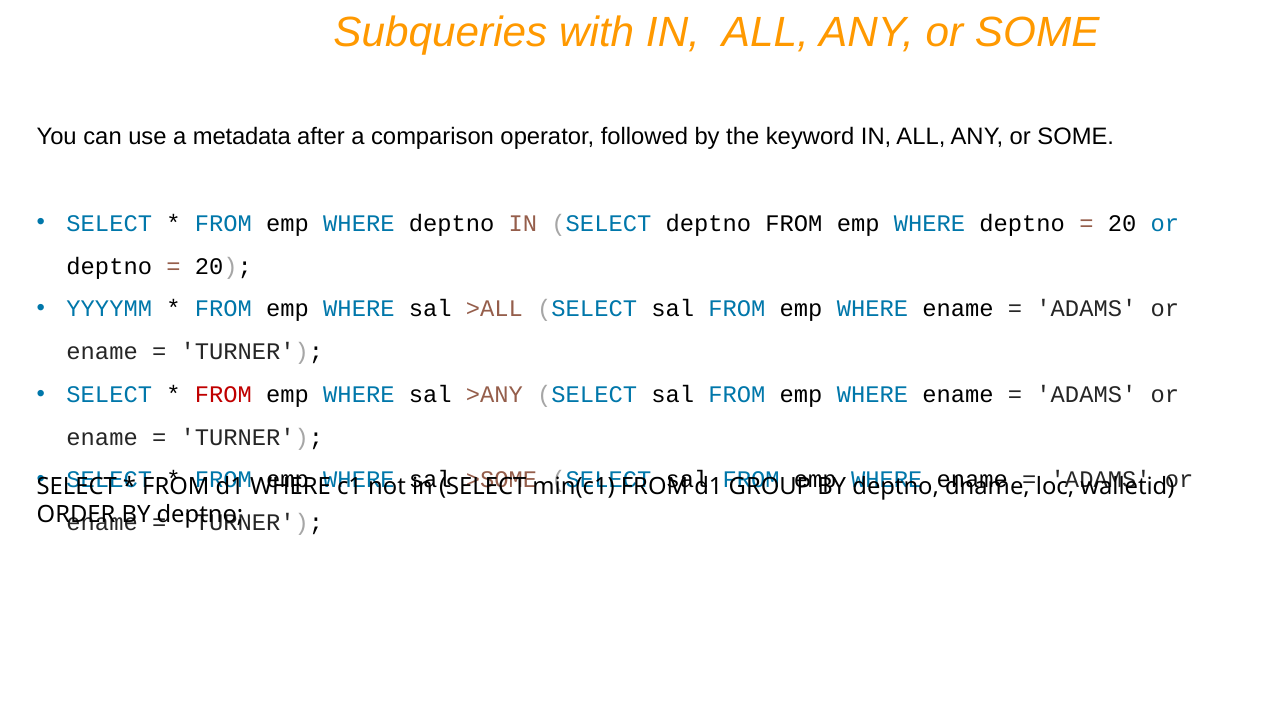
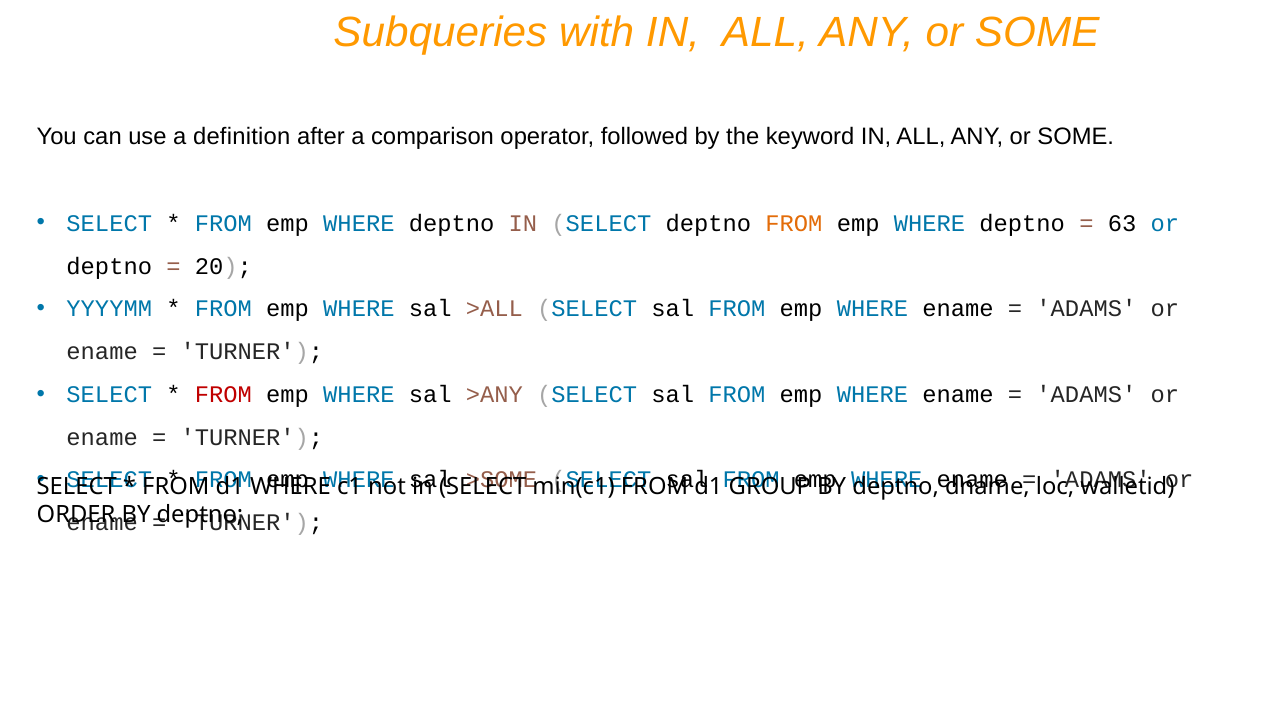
metadata: metadata -> definition
FROM at (794, 223) colour: black -> orange
20 at (1122, 223): 20 -> 63
